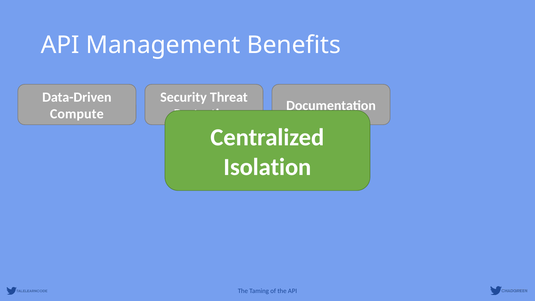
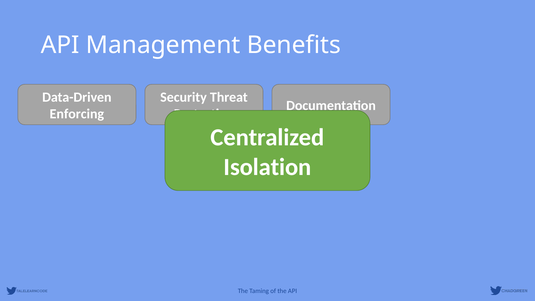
Compute: Compute -> Enforcing
